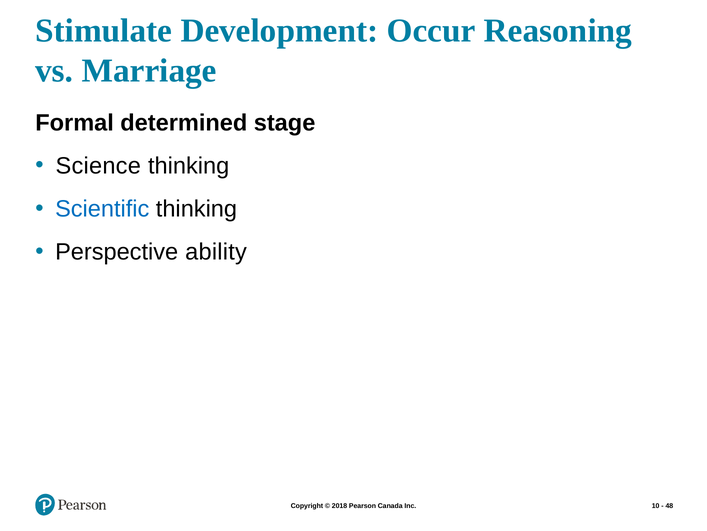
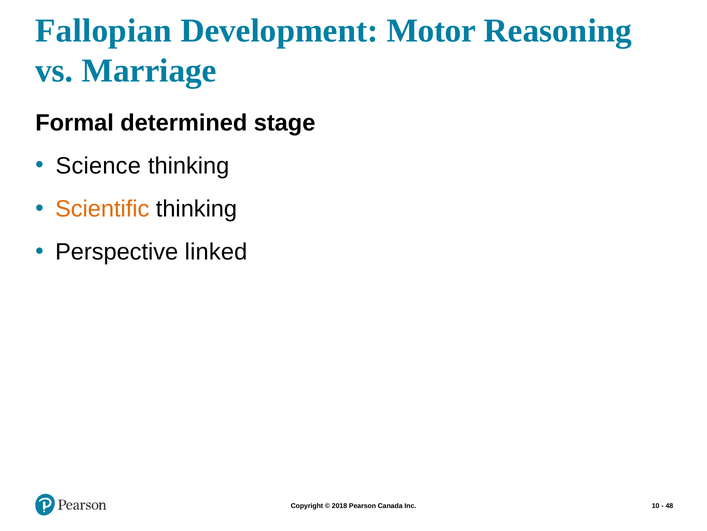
Stimulate: Stimulate -> Fallopian
Occur: Occur -> Motor
Scientific colour: blue -> orange
ability: ability -> linked
